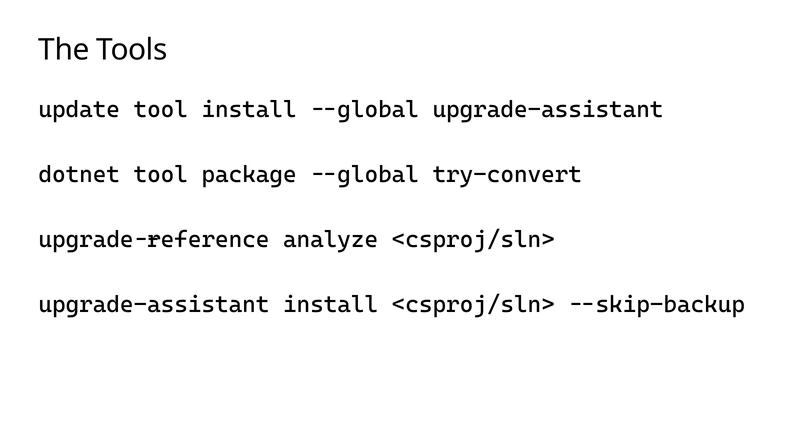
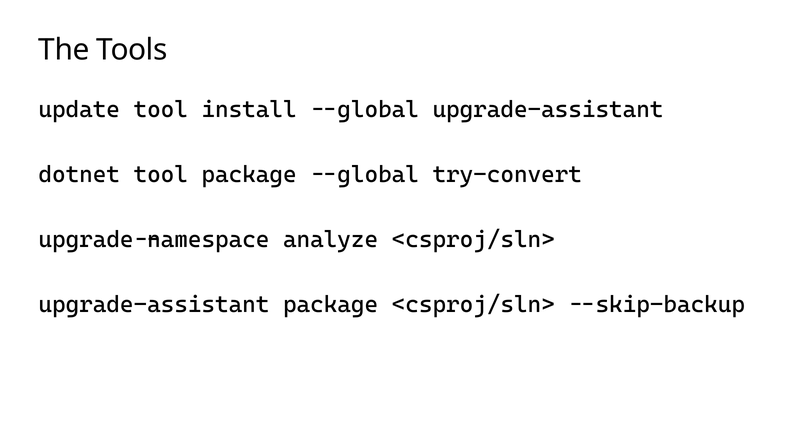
upgrade-reference: upgrade-reference -> upgrade-namespace
upgrade-assistant install: install -> package
